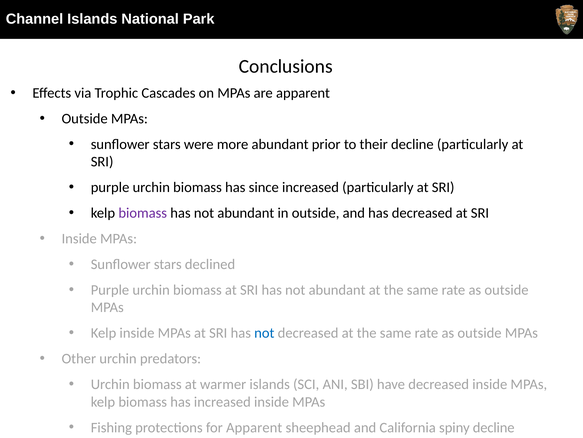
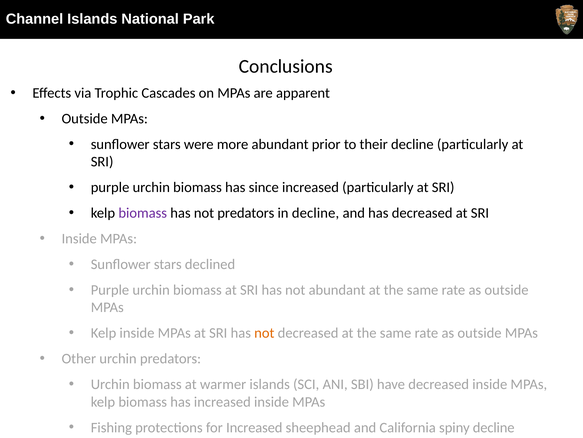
abundant at (246, 213): abundant -> predators
in outside: outside -> decline
not at (264, 333) colour: blue -> orange
for Apparent: Apparent -> Increased
